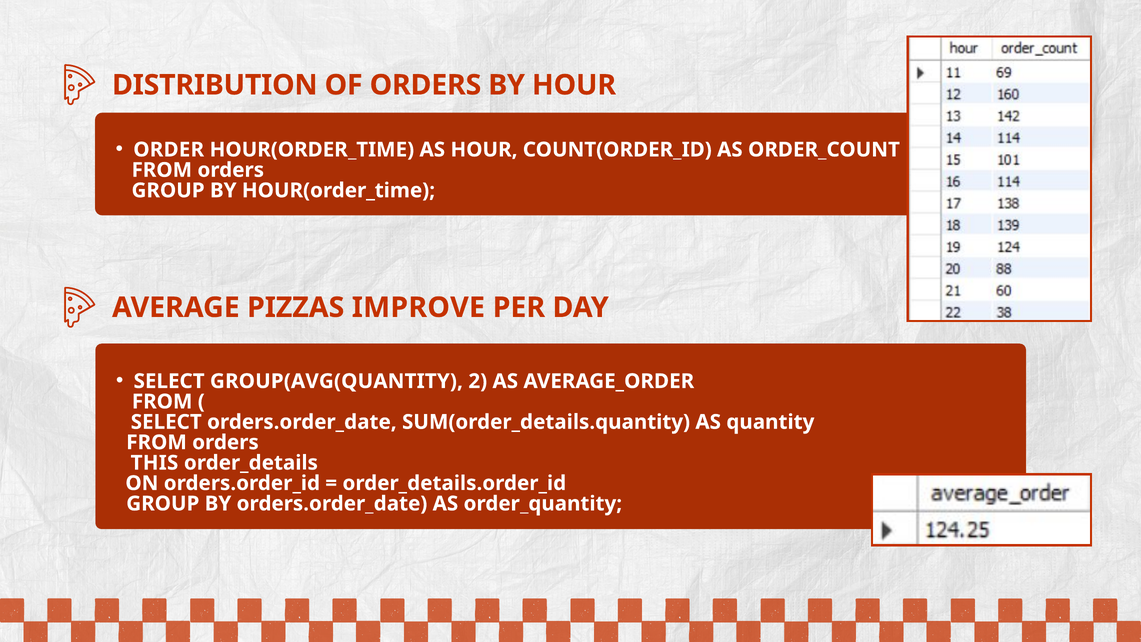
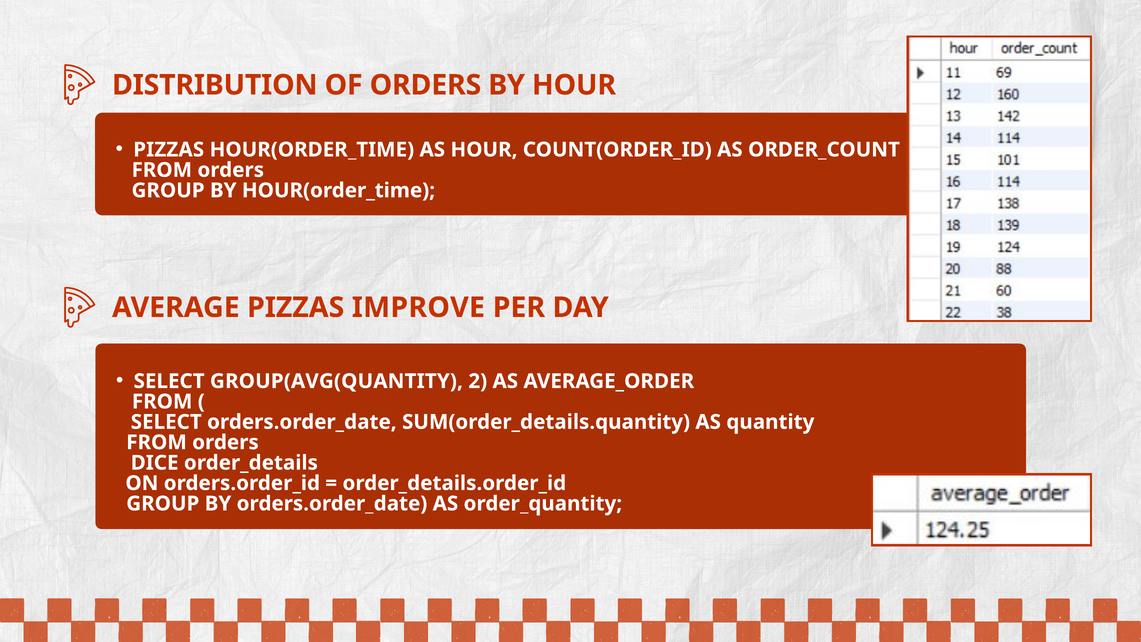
ORDER at (169, 150): ORDER -> PIZZAS
THIS: THIS -> DICE
